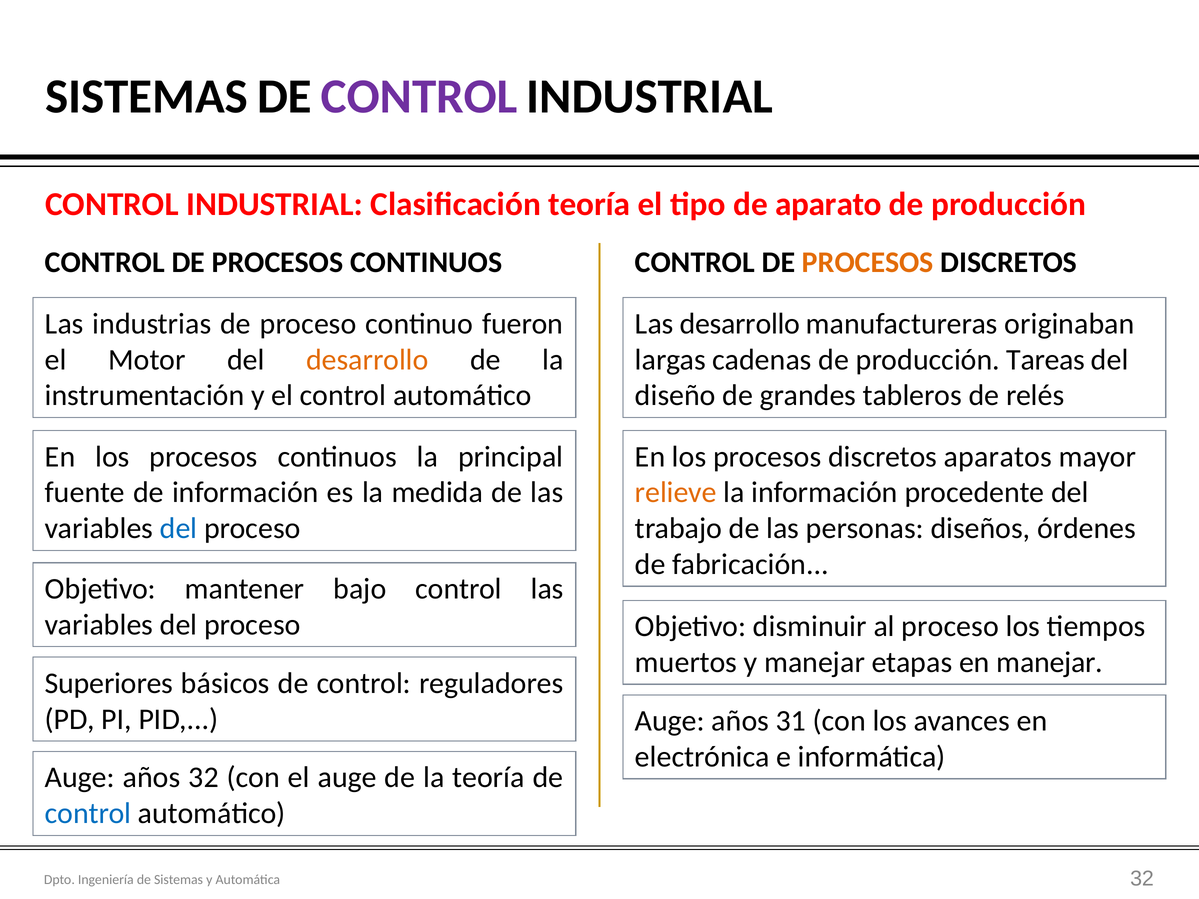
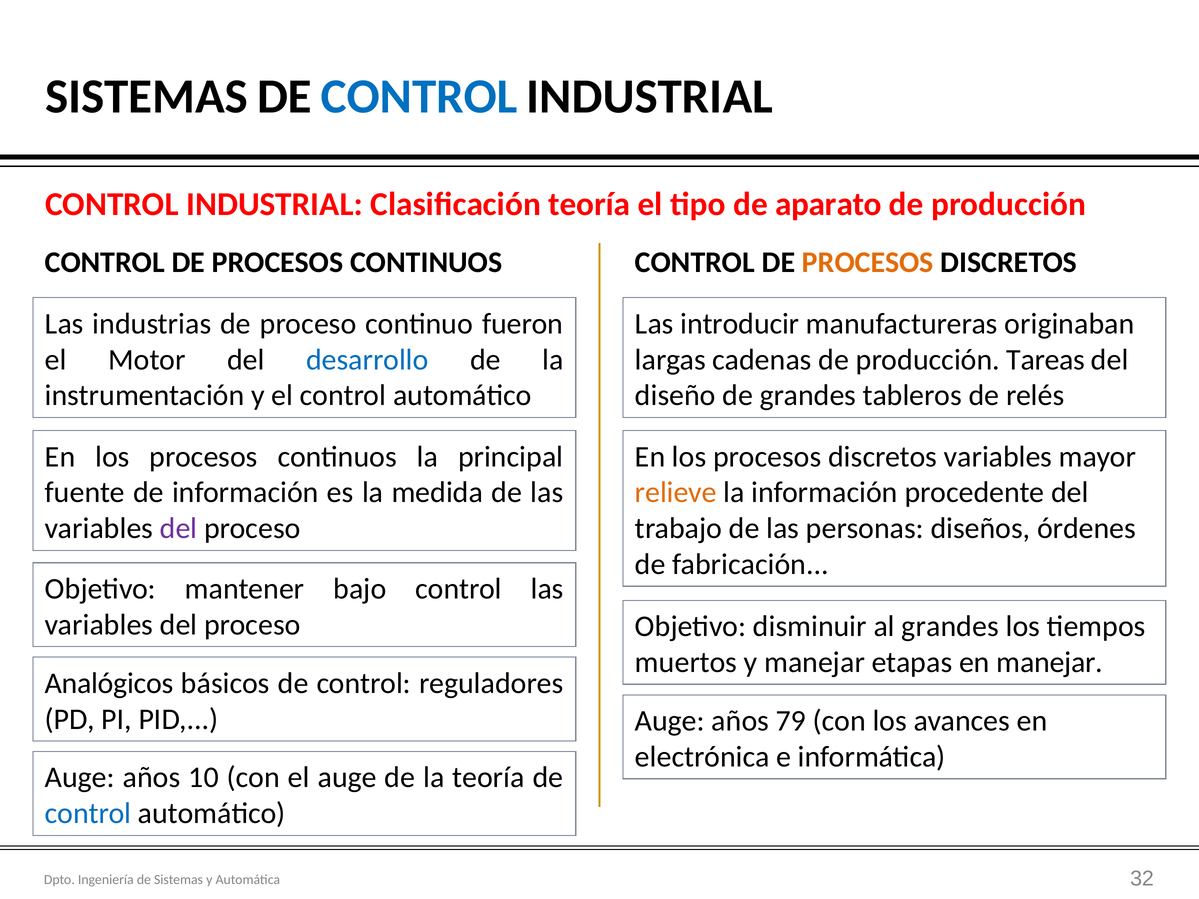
CONTROL at (419, 97) colour: purple -> blue
Las desarrollo: desarrollo -> introducir
desarrollo at (367, 360) colour: orange -> blue
discretos aparatos: aparatos -> variables
del at (179, 529) colour: blue -> purple
al proceso: proceso -> grandes
Superiores: Superiores -> Analógicos
31: 31 -> 79
años 32: 32 -> 10
